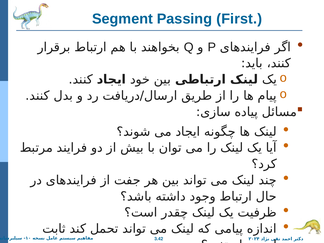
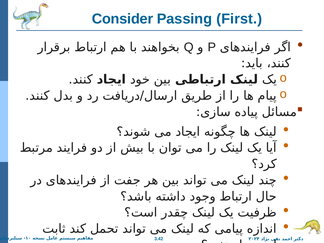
Segment: Segment -> Consider
